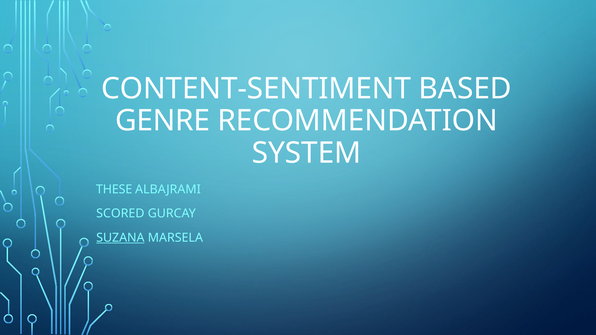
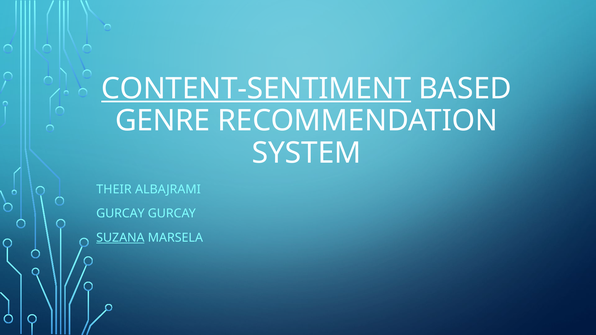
CONTENT-SENTIMENT underline: none -> present
THESE: THESE -> THEIR
SCORED at (120, 214): SCORED -> GURCAY
